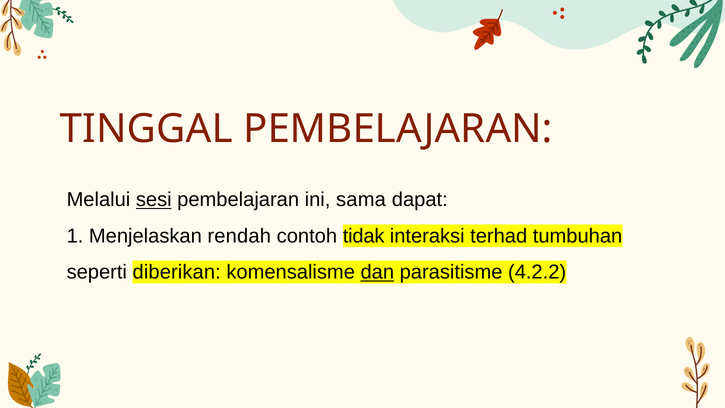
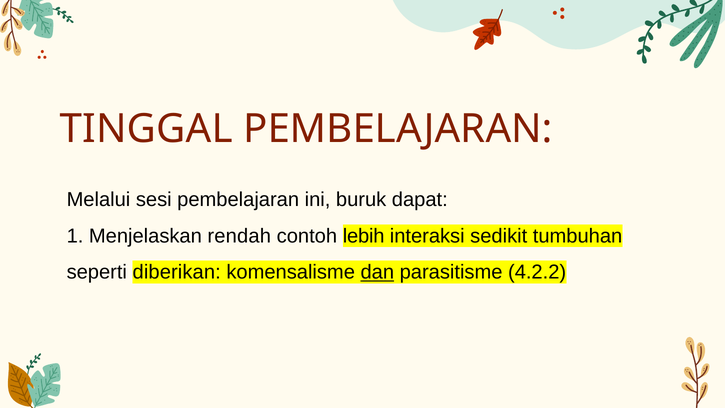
sesi underline: present -> none
sama: sama -> buruk
tidak: tidak -> lebih
terhad: terhad -> sedikit
